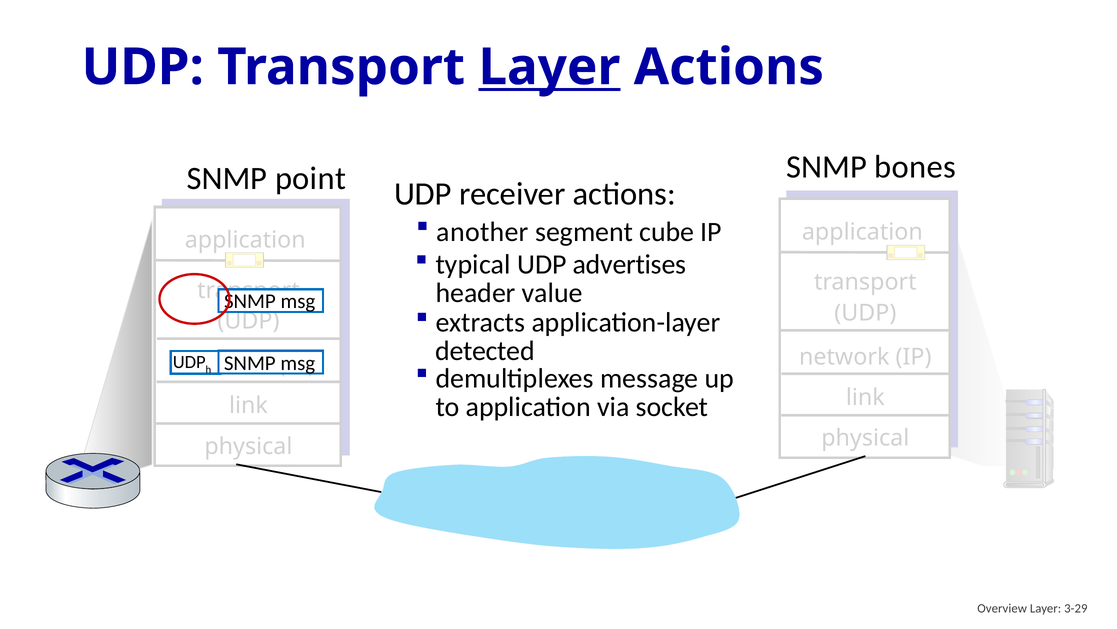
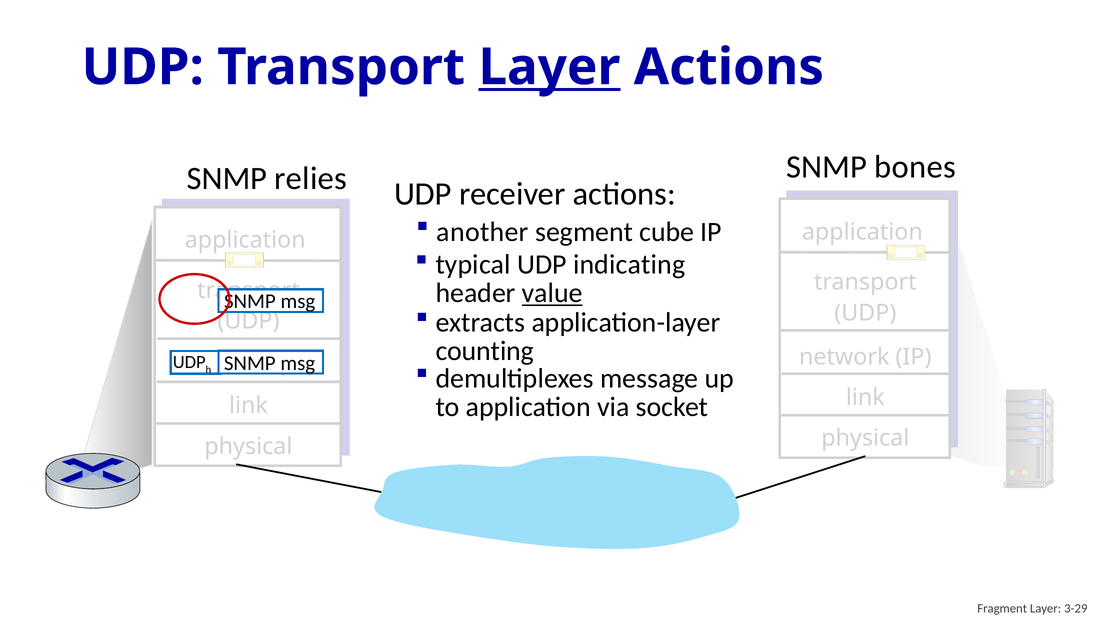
point: point -> relies
advertises: advertises -> indicating
value underline: none -> present
detected: detected -> counting
Overview: Overview -> Fragment
